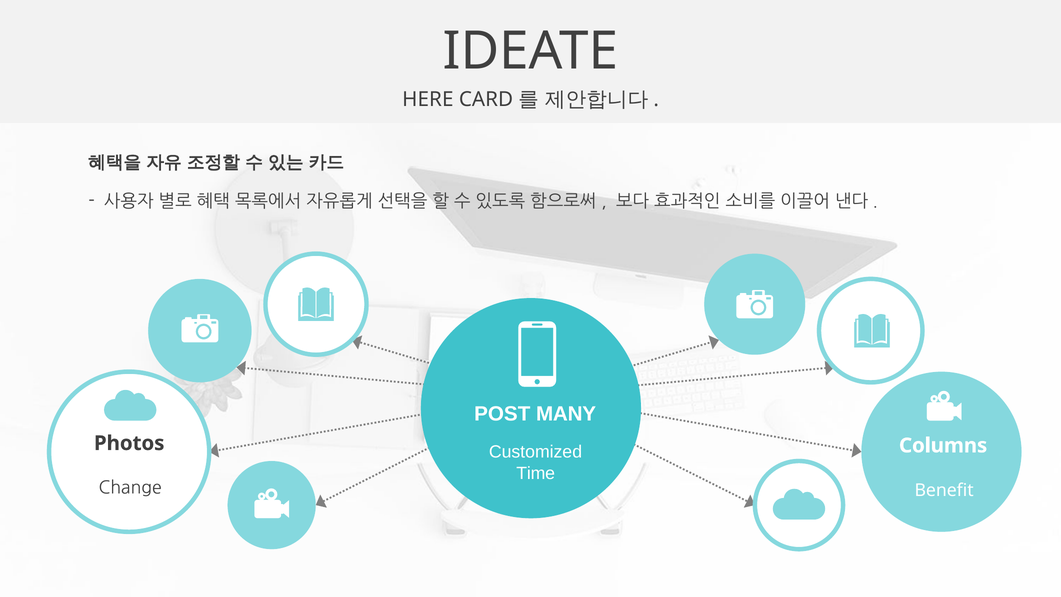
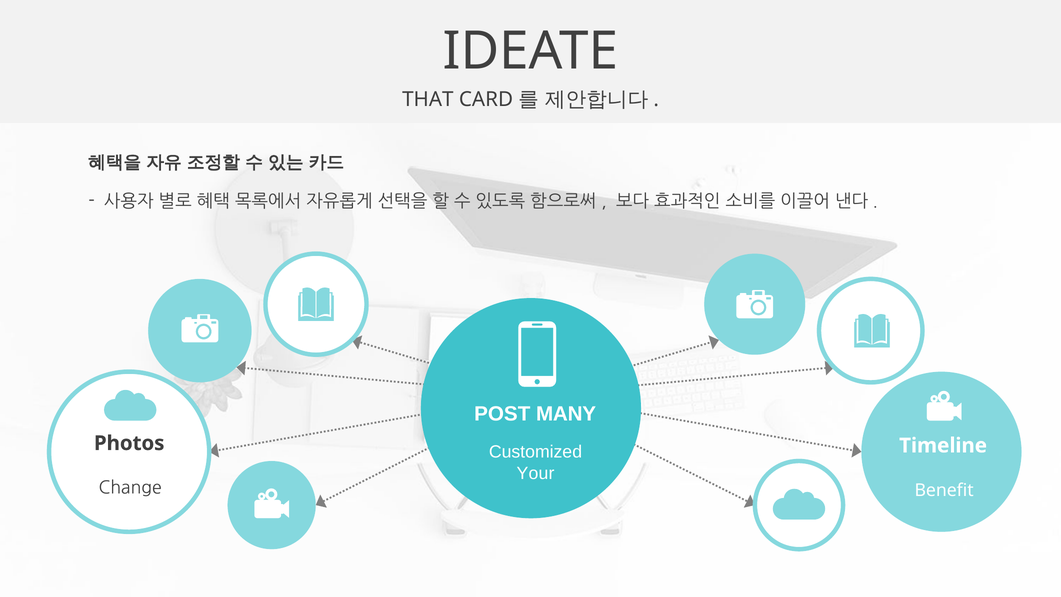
HERE: HERE -> THAT
Columns: Columns -> Timeline
Time: Time -> Your
